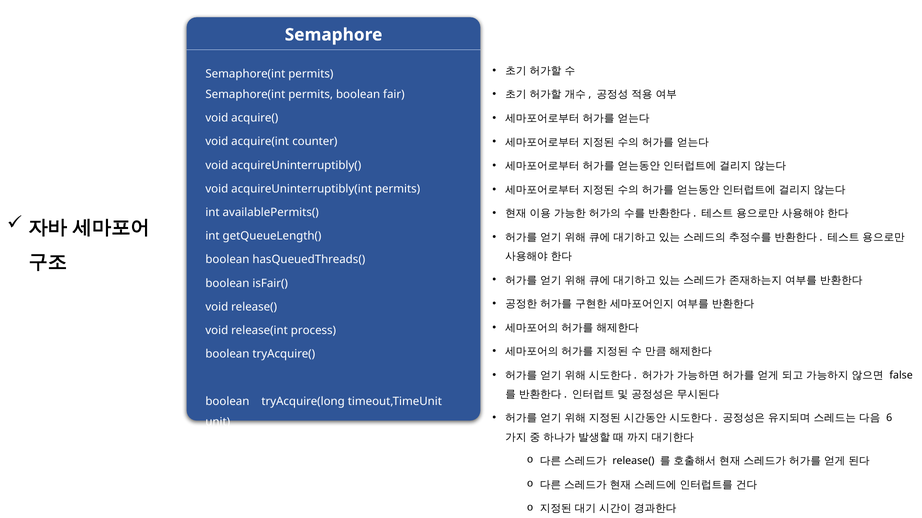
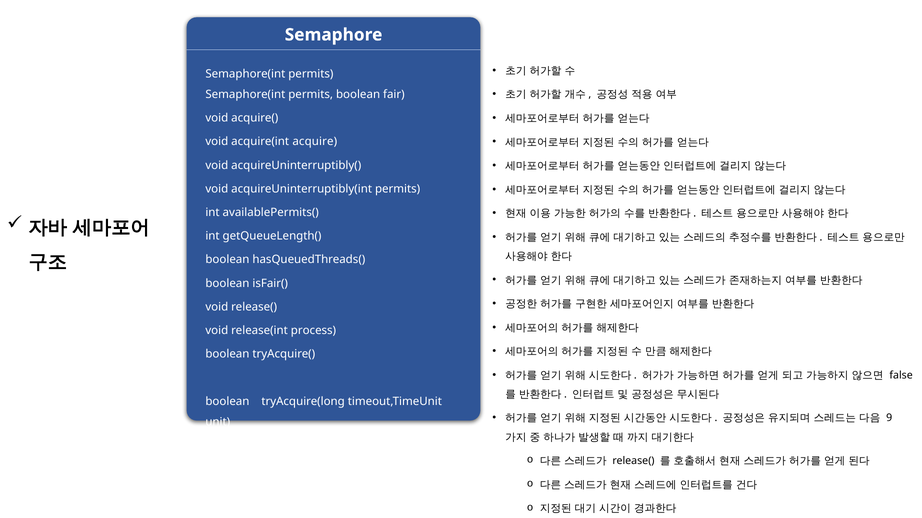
counter: counter -> acquire
6: 6 -> 9
